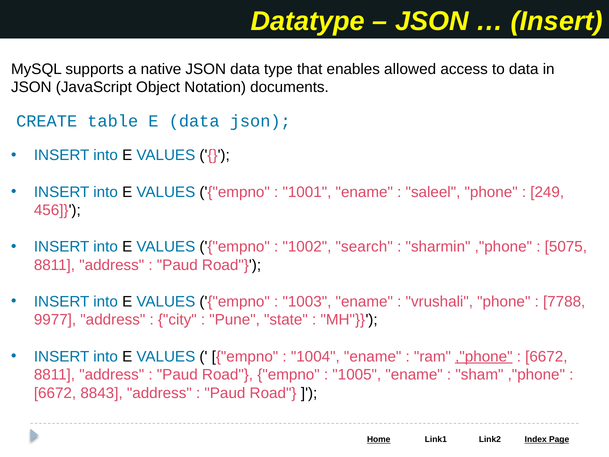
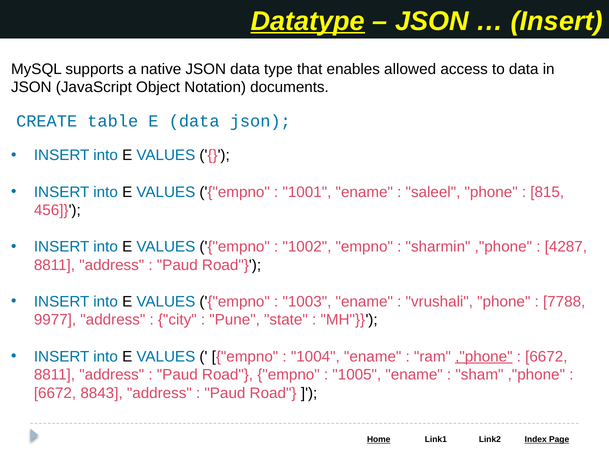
Datatype underline: none -> present
249: 249 -> 815
1002 search: search -> empno
5075: 5075 -> 4287
